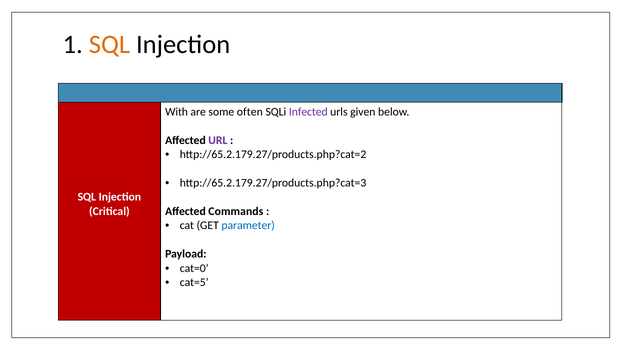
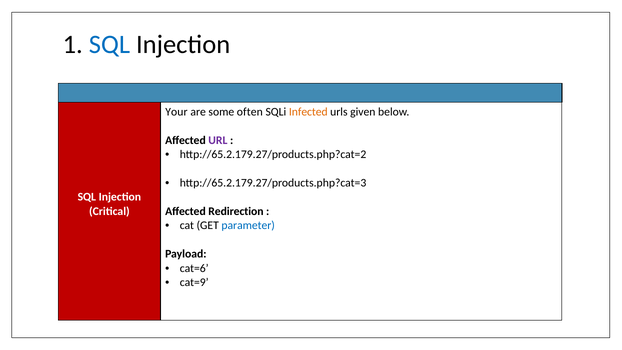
SQL at (109, 44) colour: orange -> blue
With: With -> Your
Infected colour: purple -> orange
Commands: Commands -> Redirection
cat=0: cat=0 -> cat=6
cat=5: cat=5 -> cat=9
